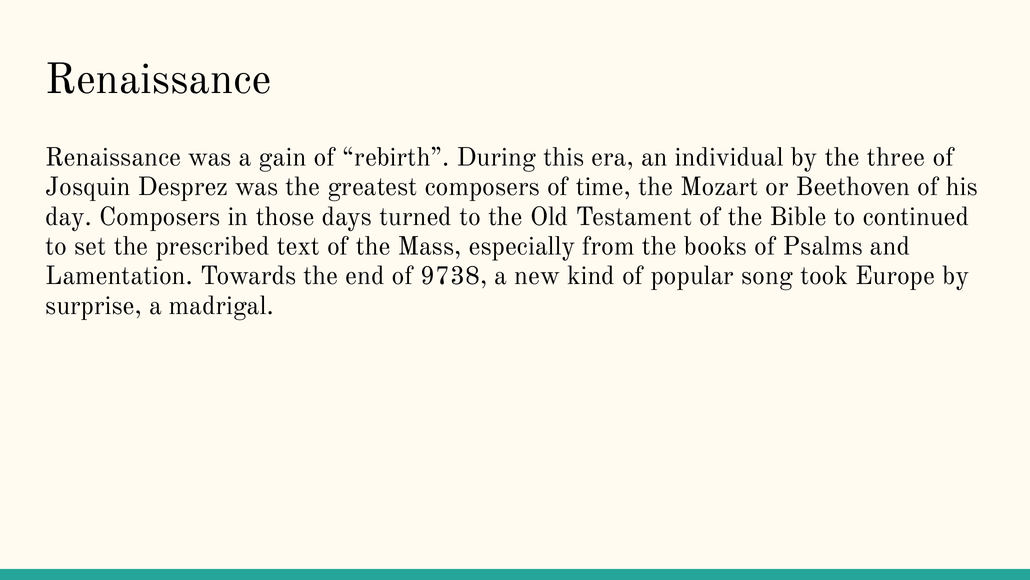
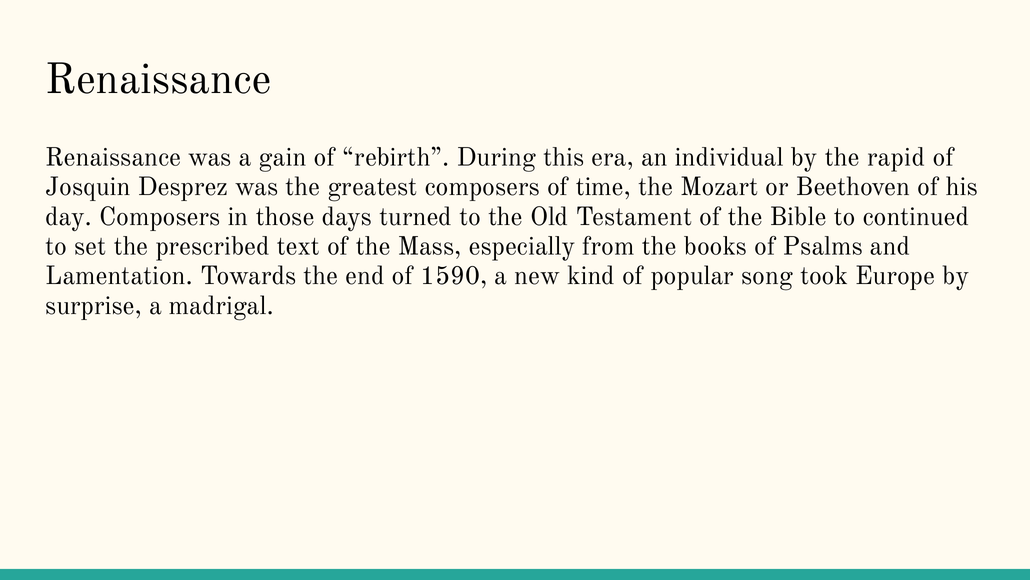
three: three -> rapid
9738: 9738 -> 1590
